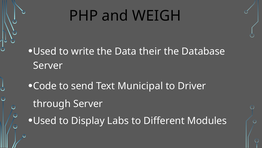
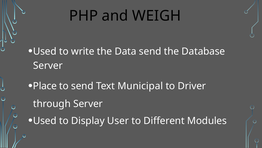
Data their: their -> send
Code: Code -> Place
Labs: Labs -> User
